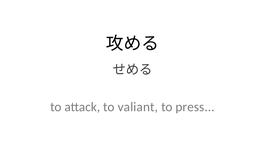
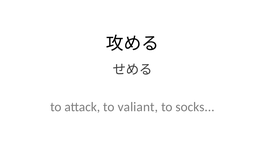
press: press -> socks
